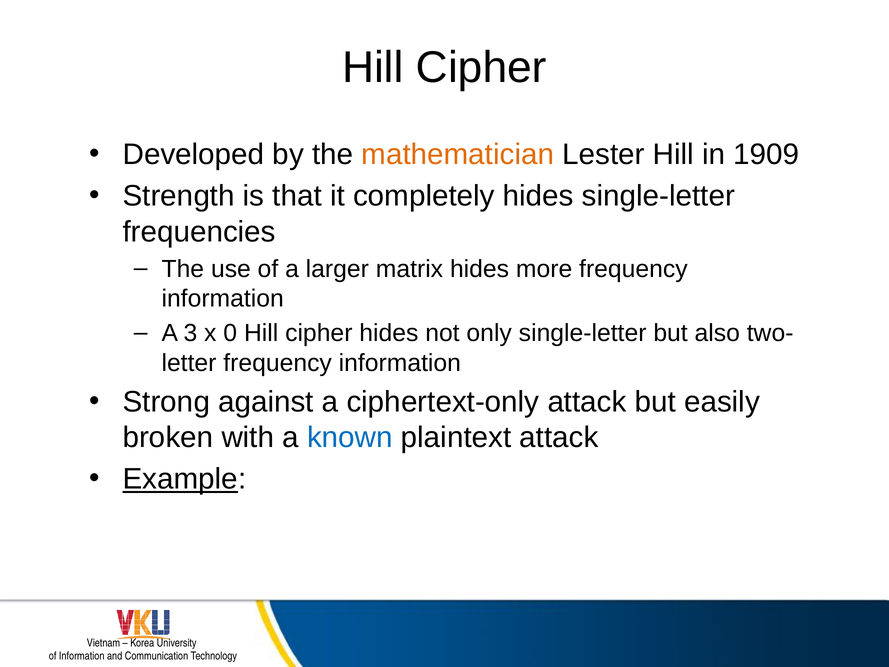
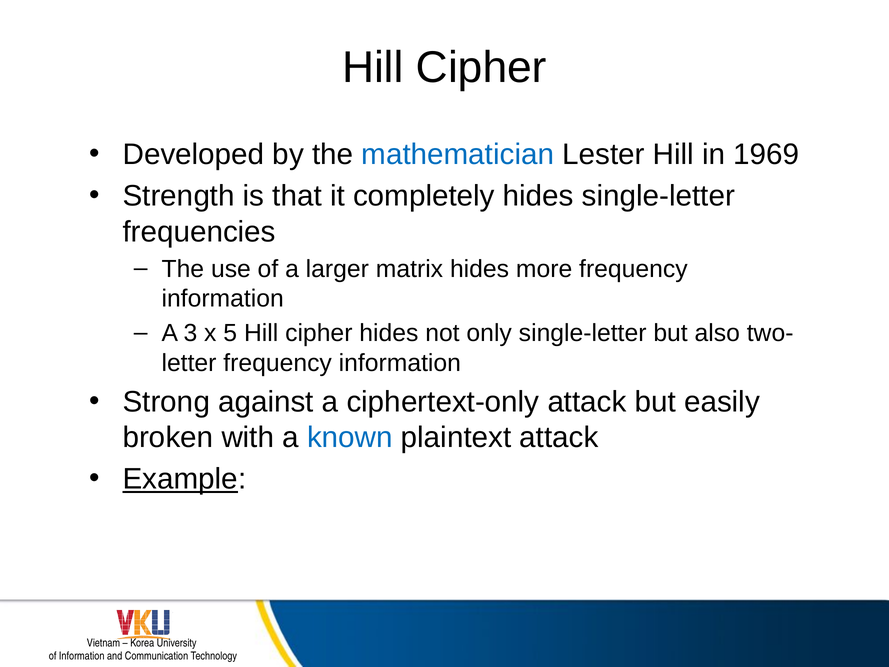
mathematician colour: orange -> blue
1909: 1909 -> 1969
0: 0 -> 5
